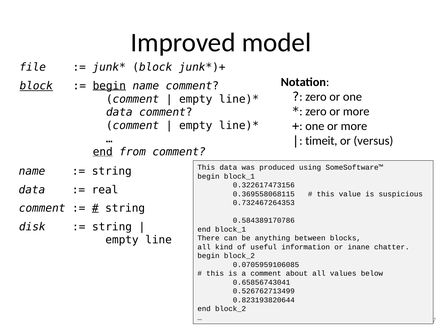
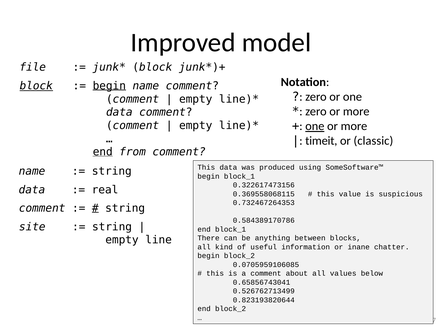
one at (315, 126) underline: none -> present
versus: versus -> classic
disk: disk -> site
